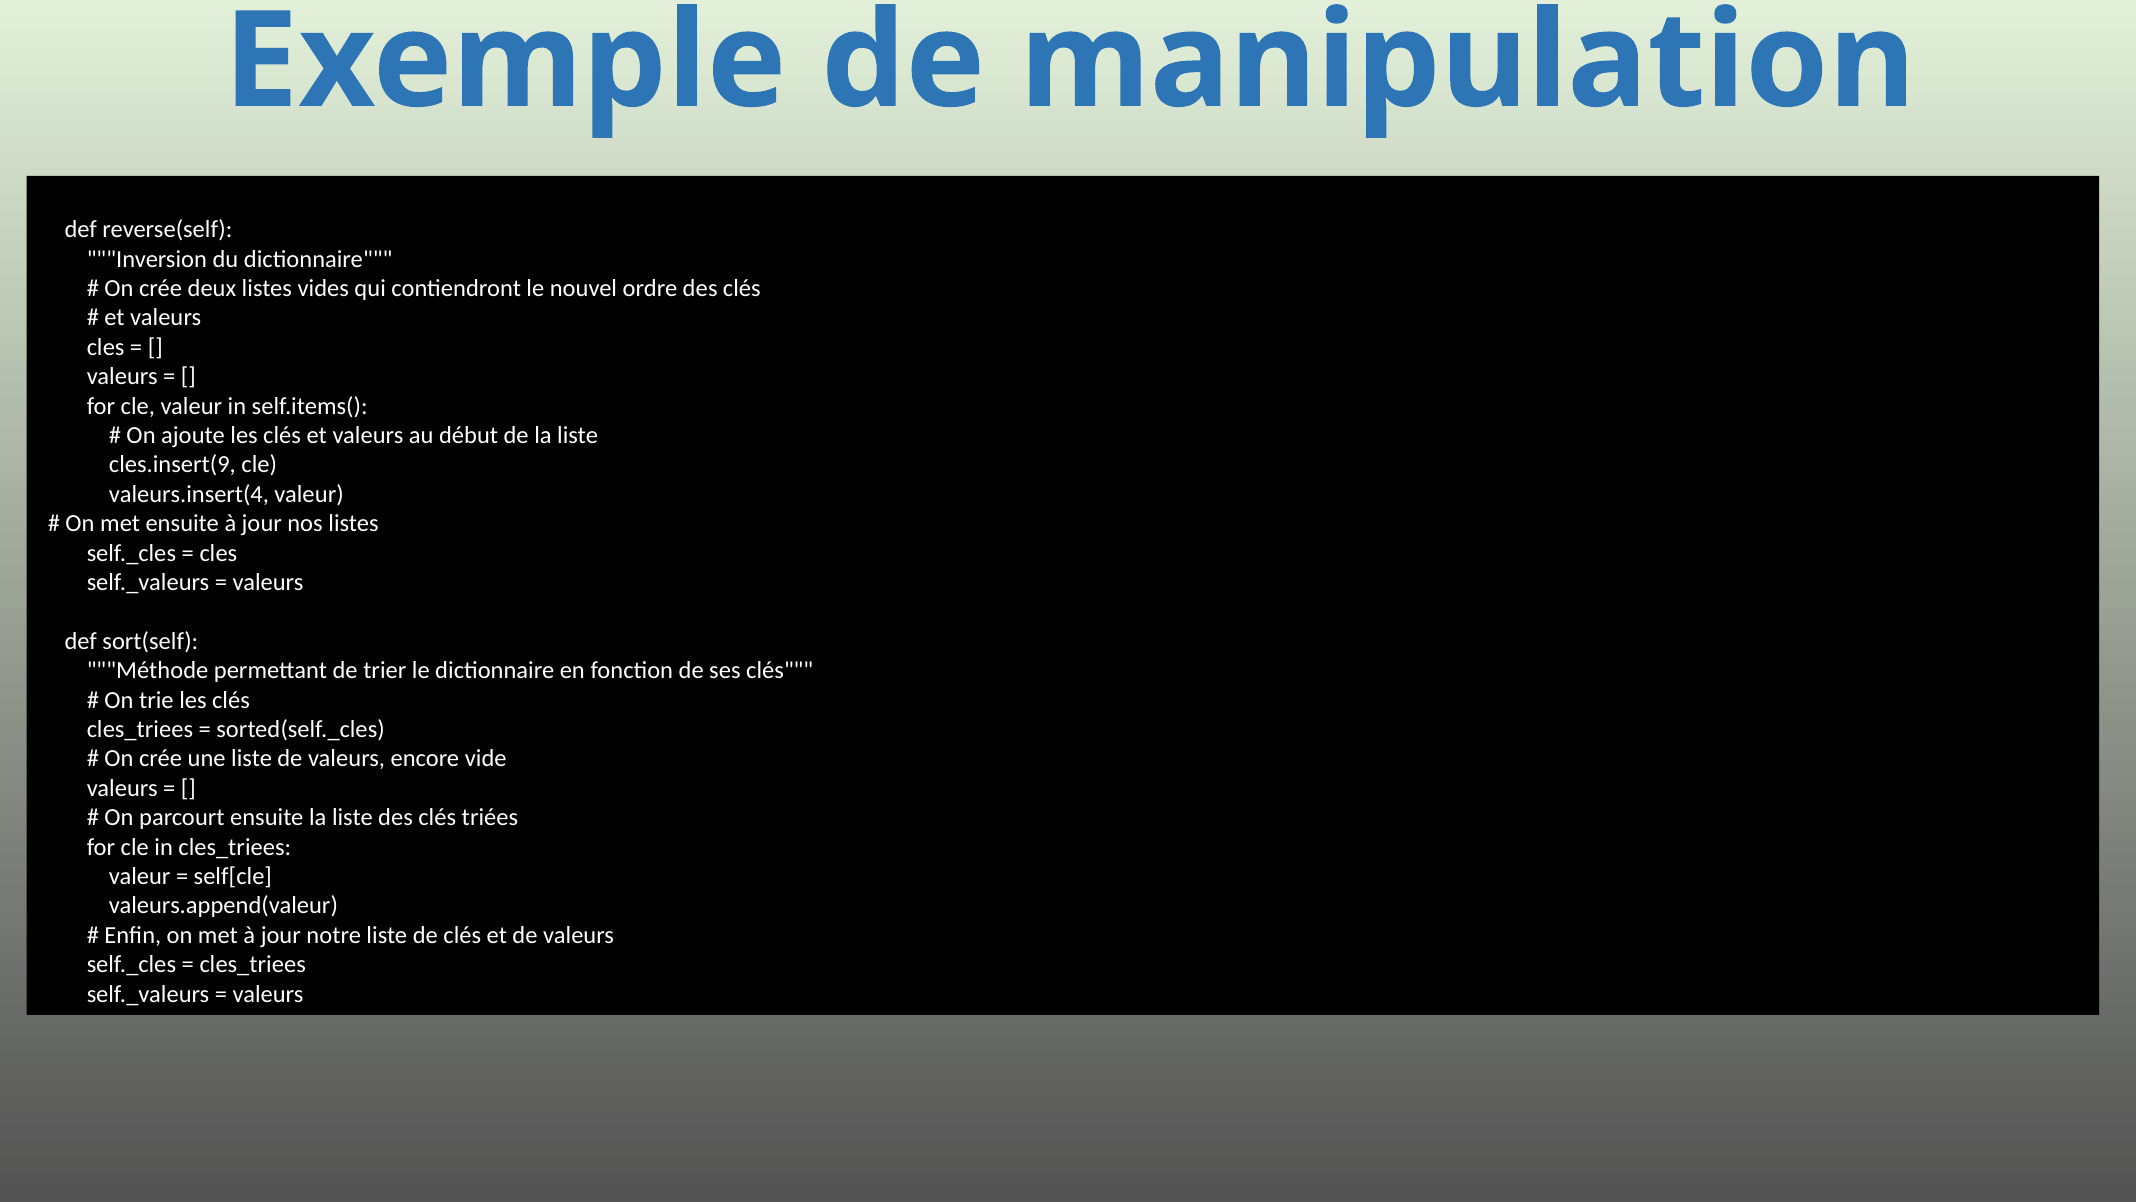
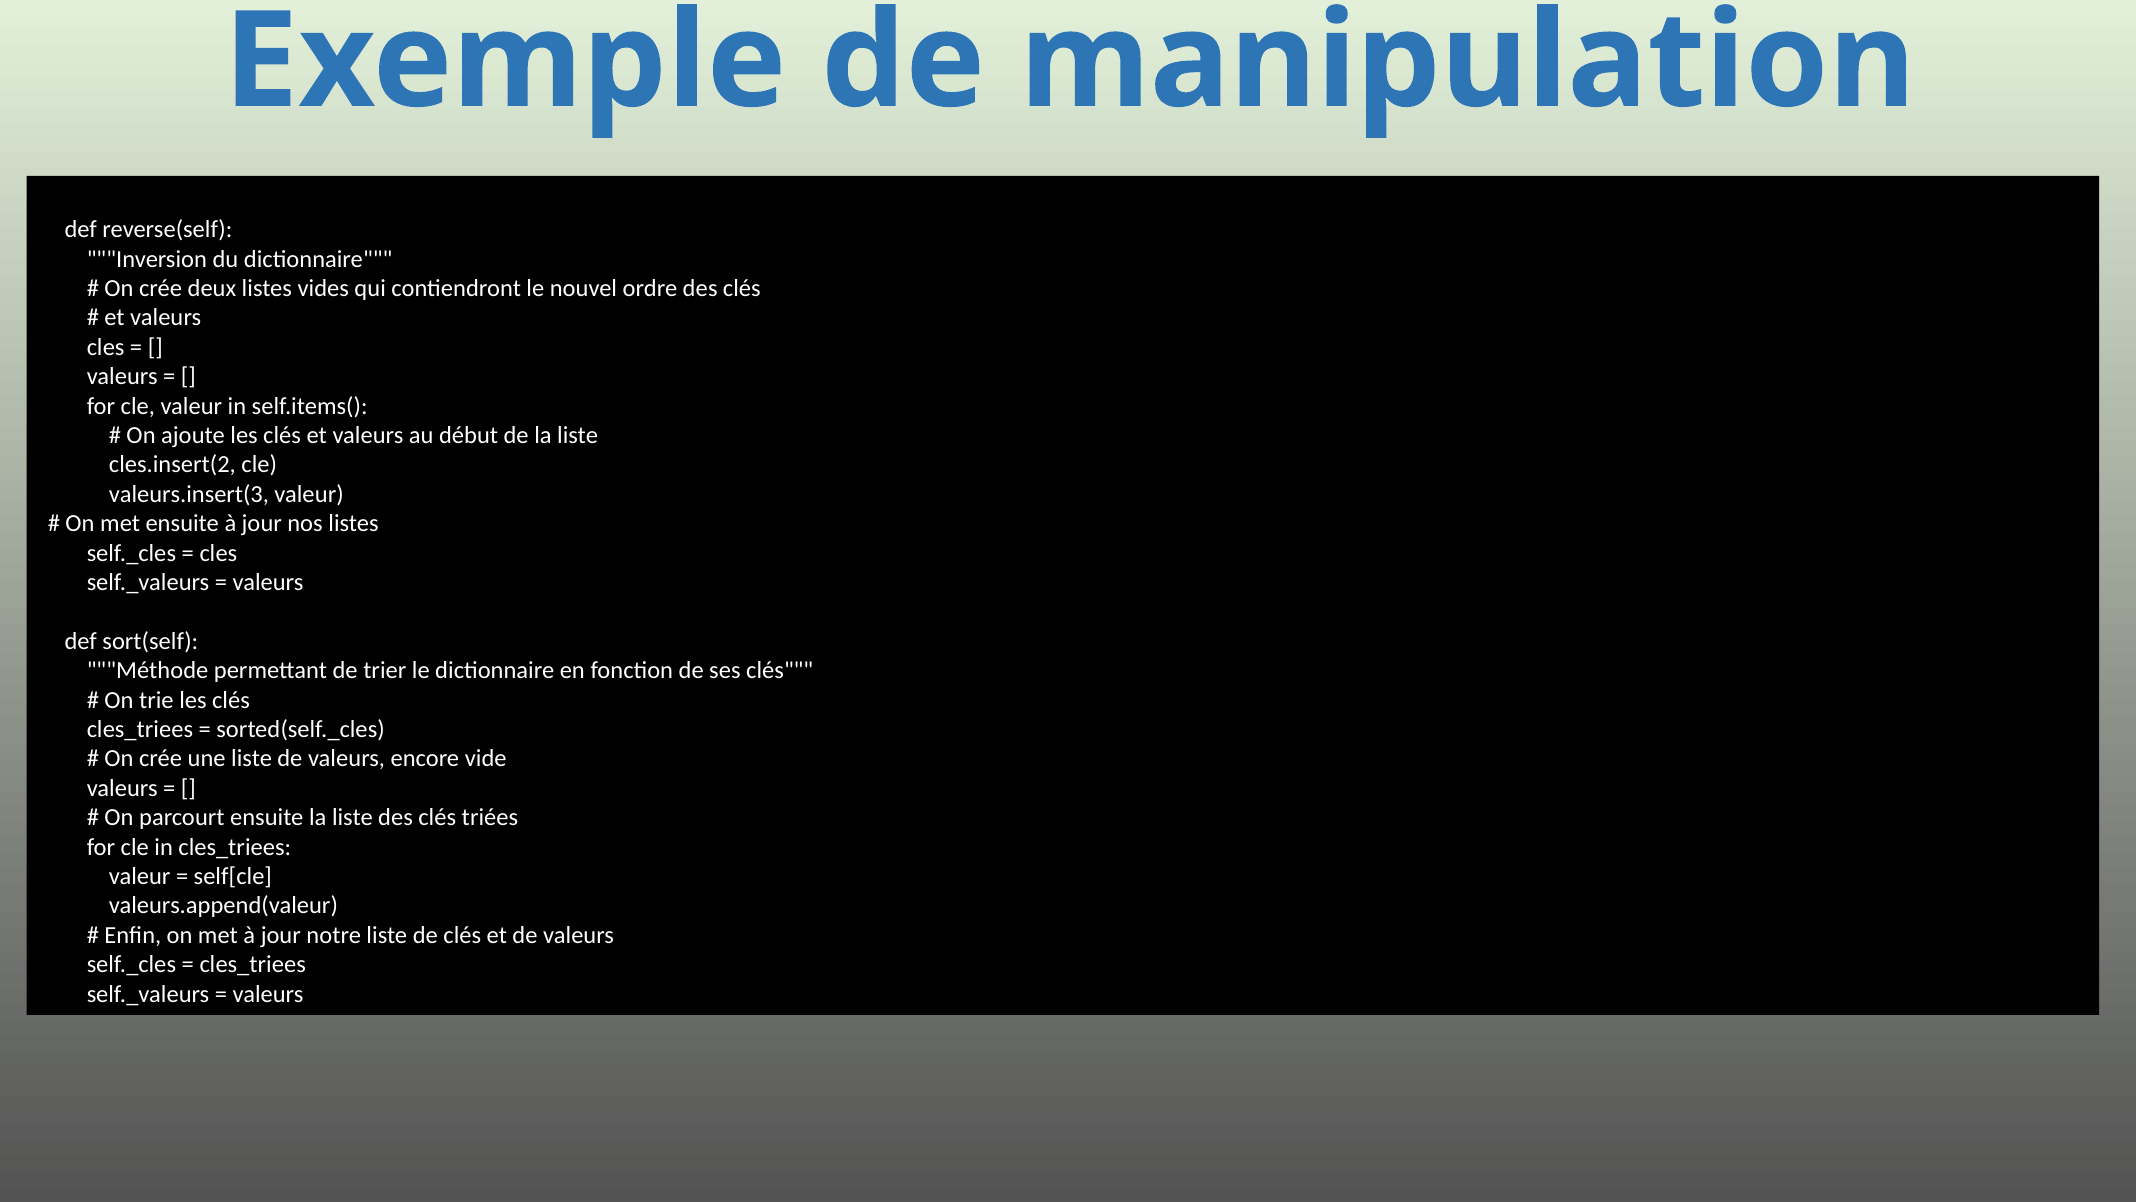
cles.insert(9: cles.insert(9 -> cles.insert(2
valeurs.insert(4: valeurs.insert(4 -> valeurs.insert(3
